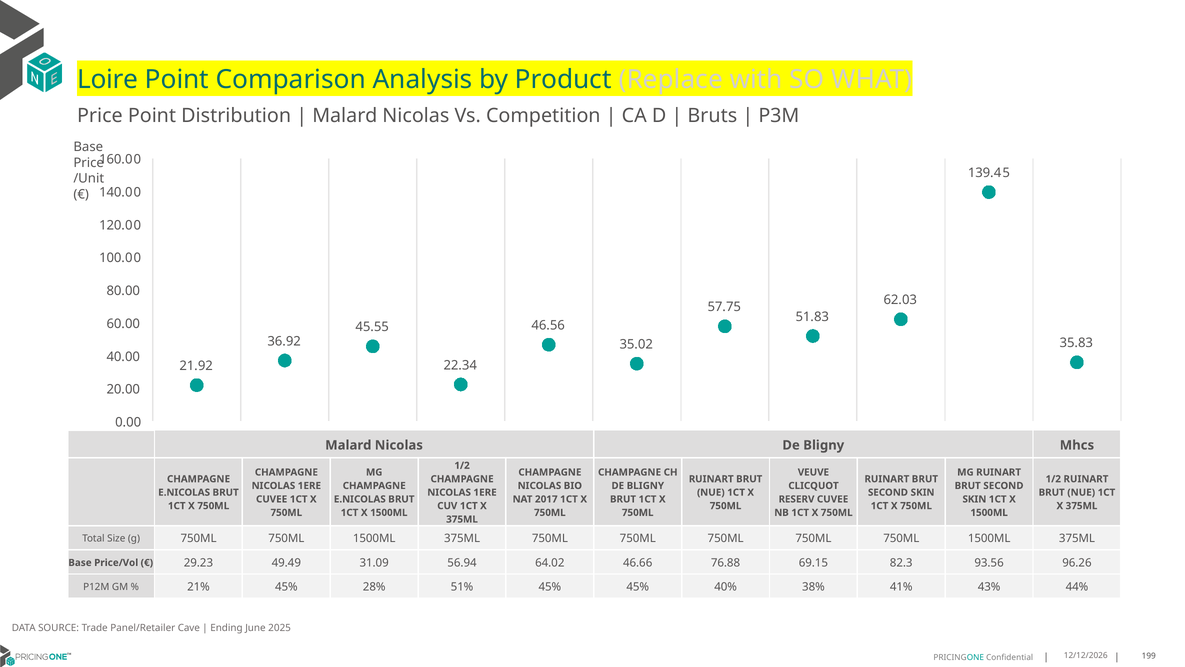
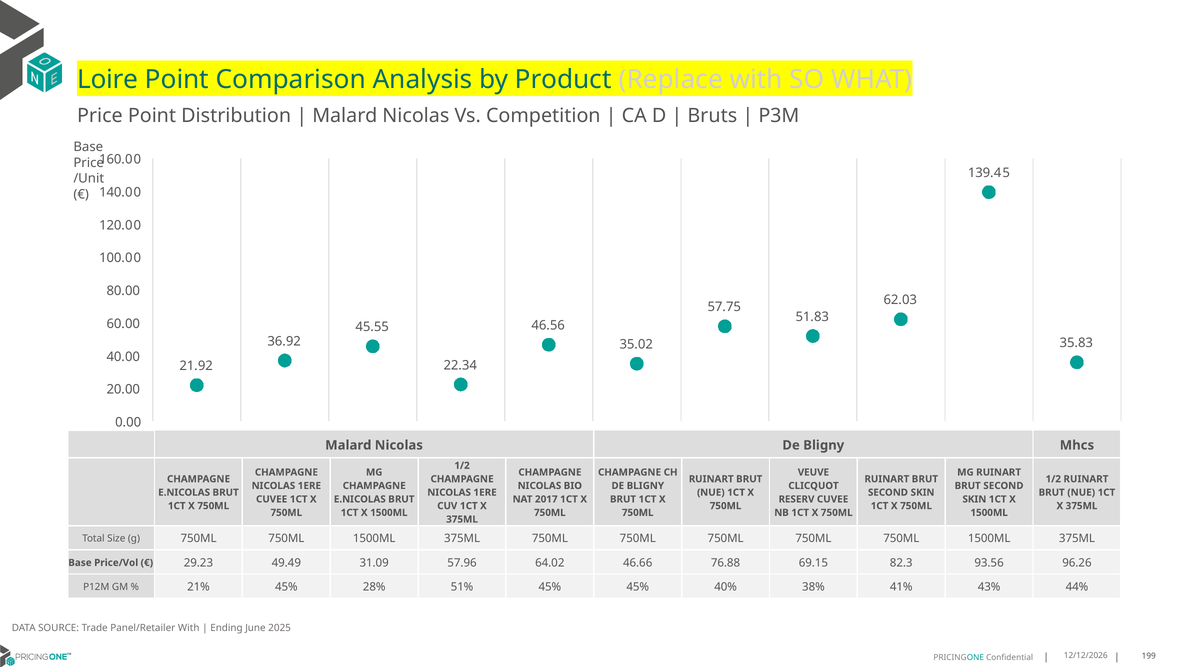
56.94: 56.94 -> 57.96
Panel/Retailer Cave: Cave -> With
